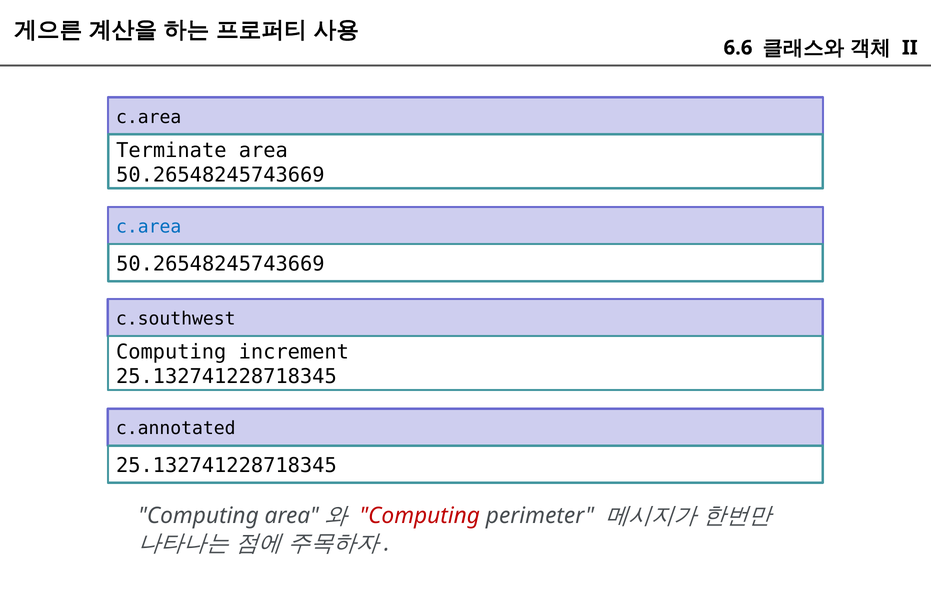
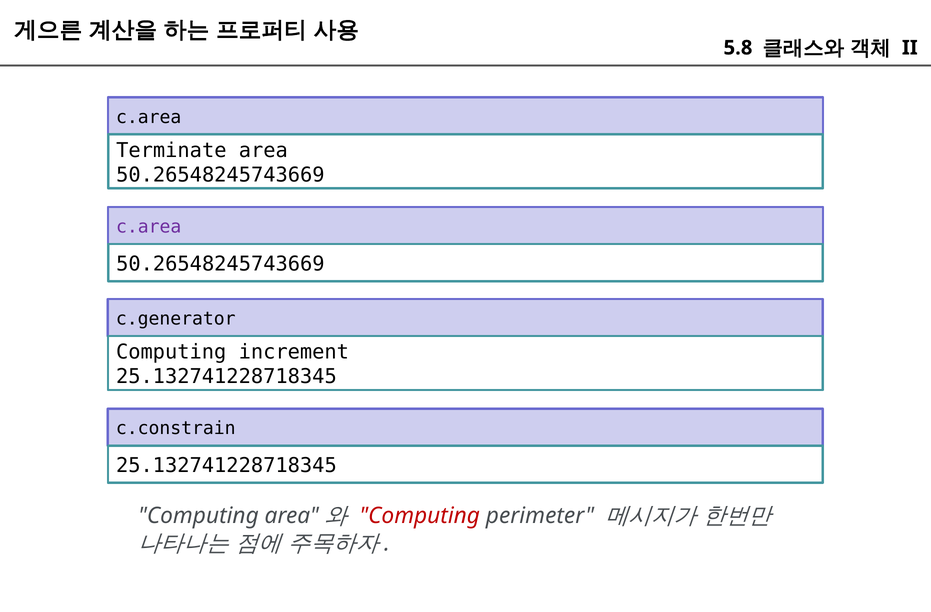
6.6: 6.6 -> 5.8
c.area at (149, 227) colour: blue -> purple
c.southwest: c.southwest -> c.generator
c.annotated: c.annotated -> c.constrain
